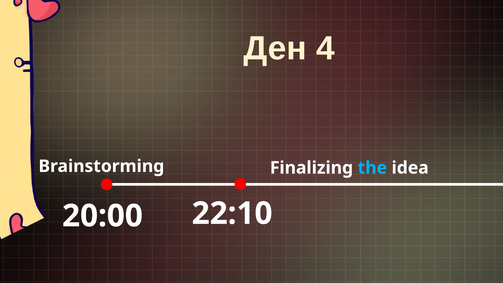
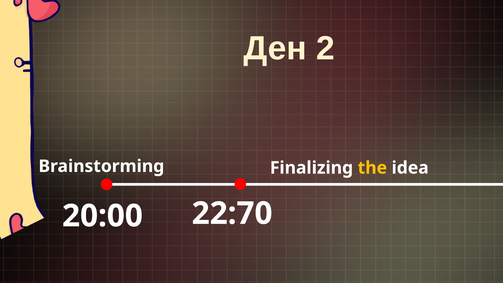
4: 4 -> 2
the colour: light blue -> yellow
22:10: 22:10 -> 22:70
